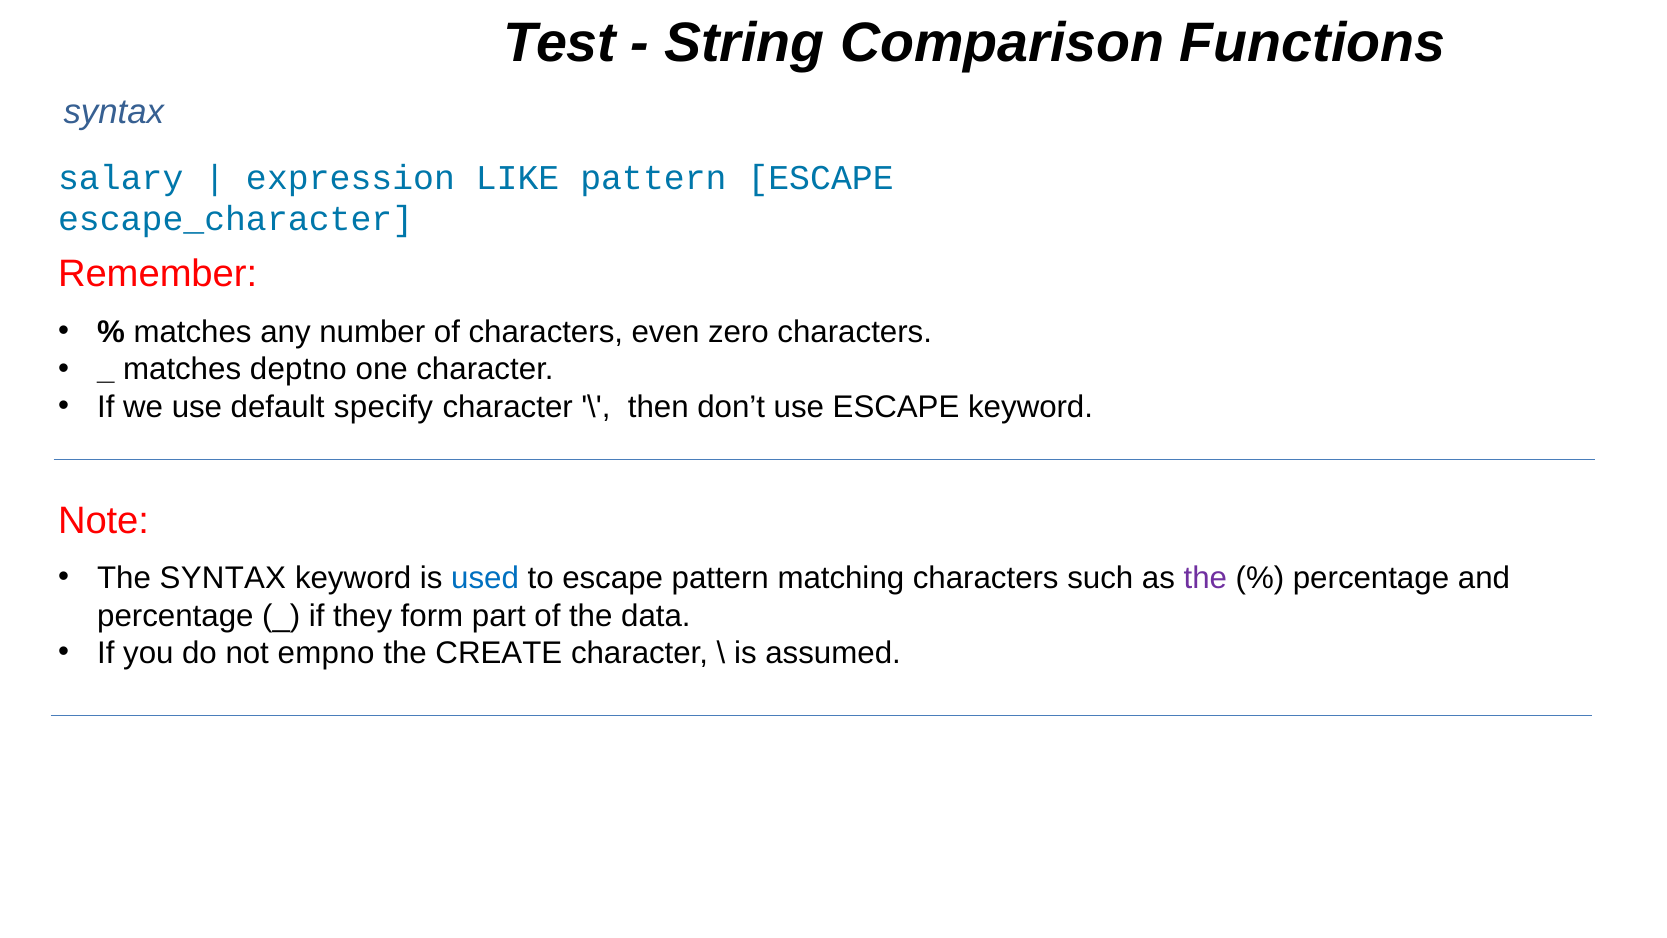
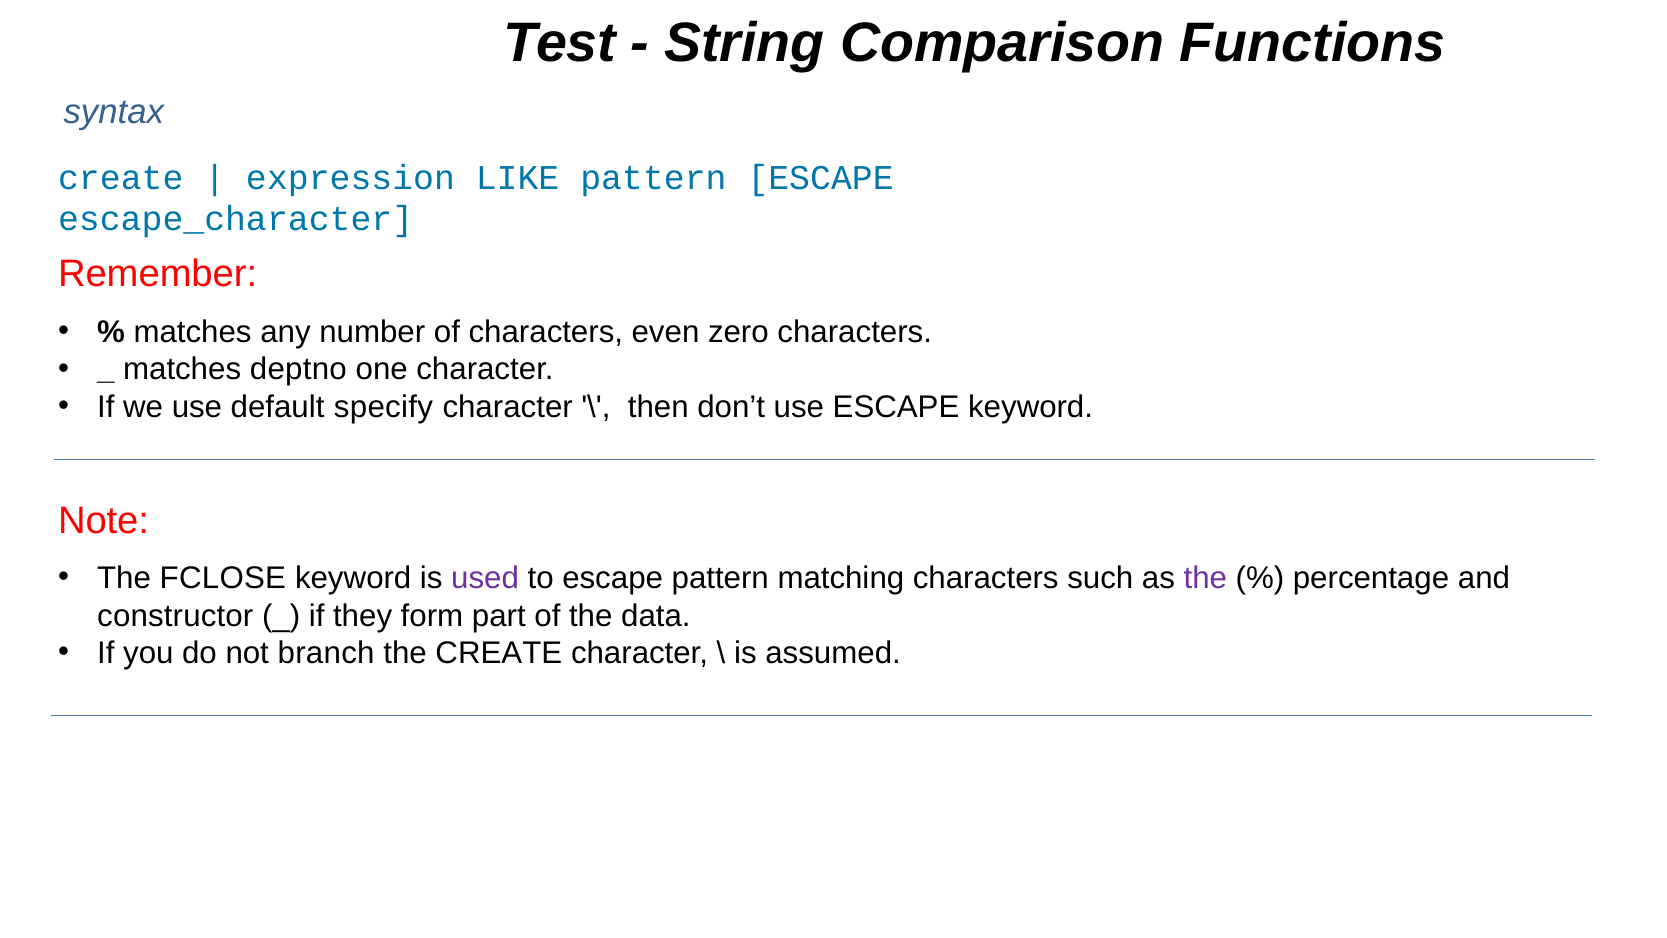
salary at (121, 178): salary -> create
The SYNTAX: SYNTAX -> FCLOSE
used colour: blue -> purple
percentage at (175, 616): percentage -> constructor
empno: empno -> branch
